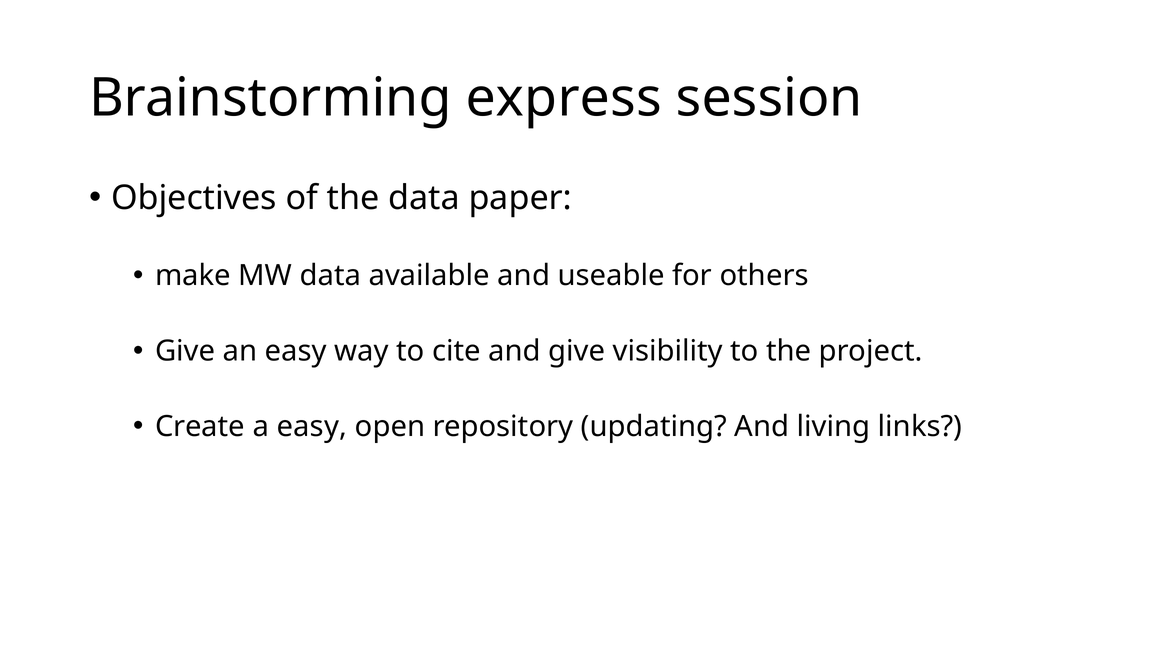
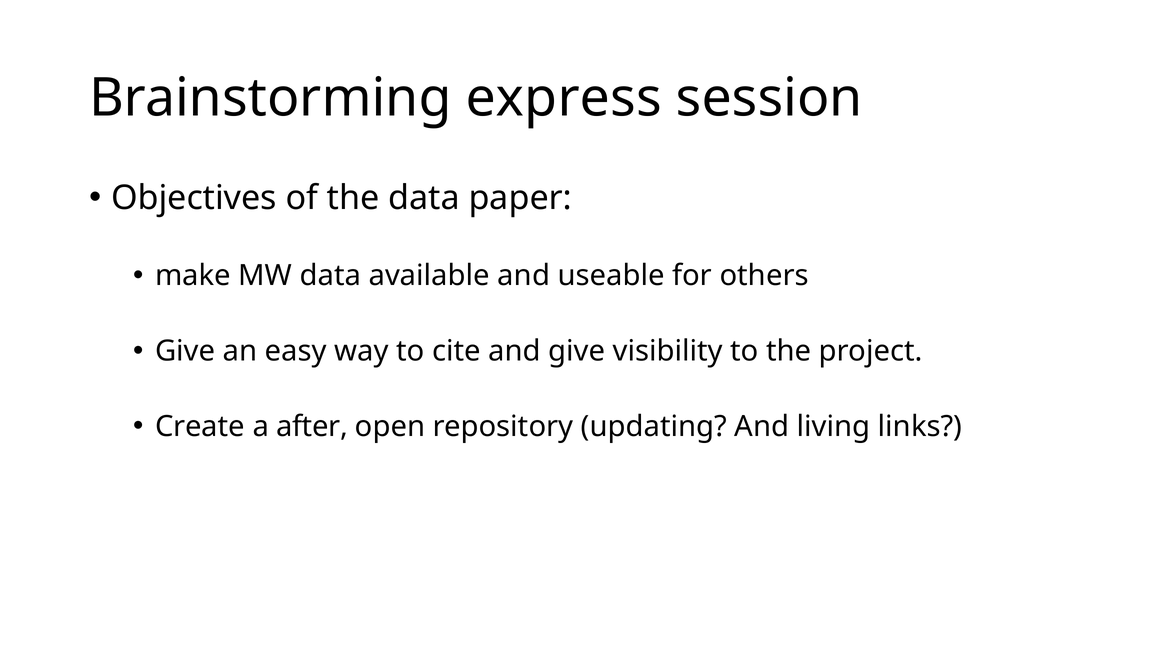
a easy: easy -> after
